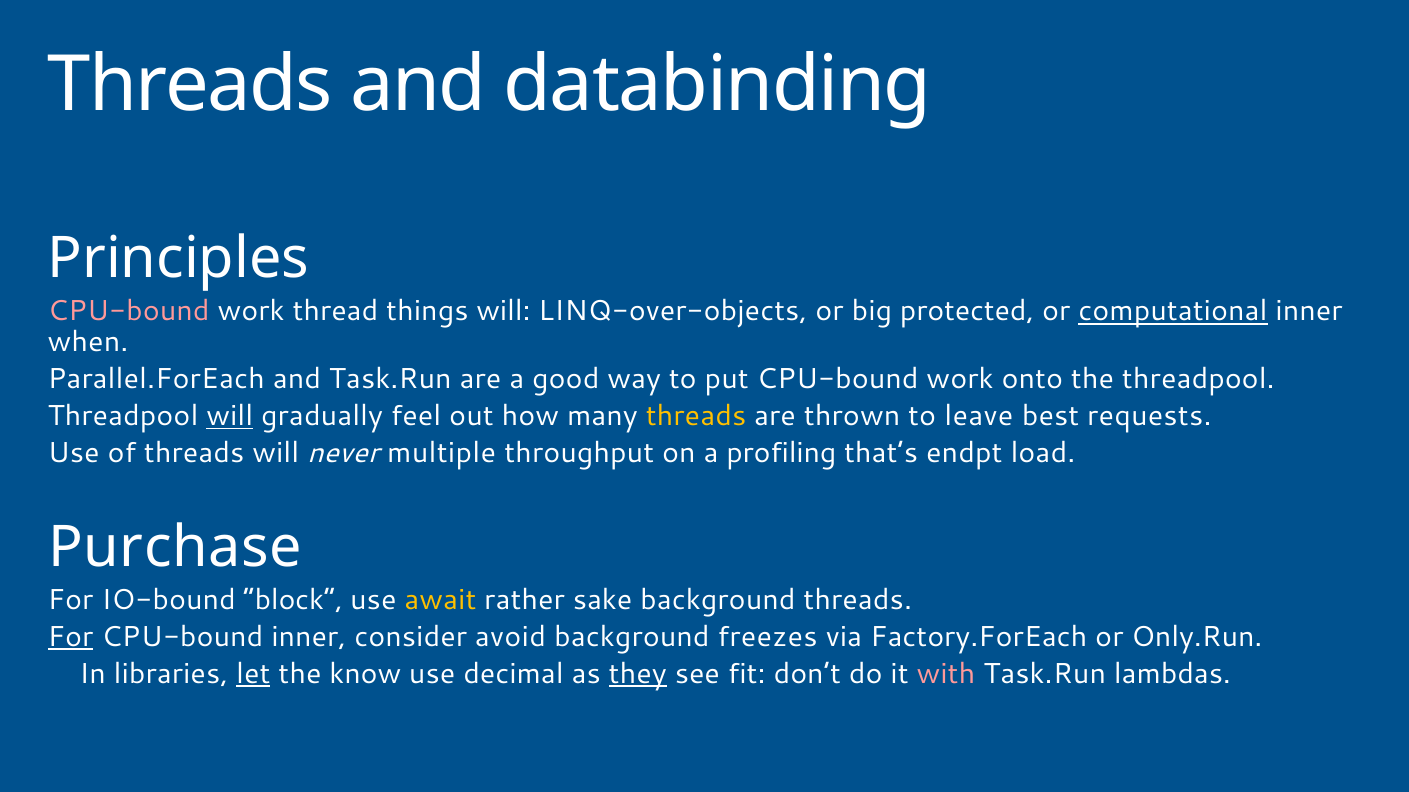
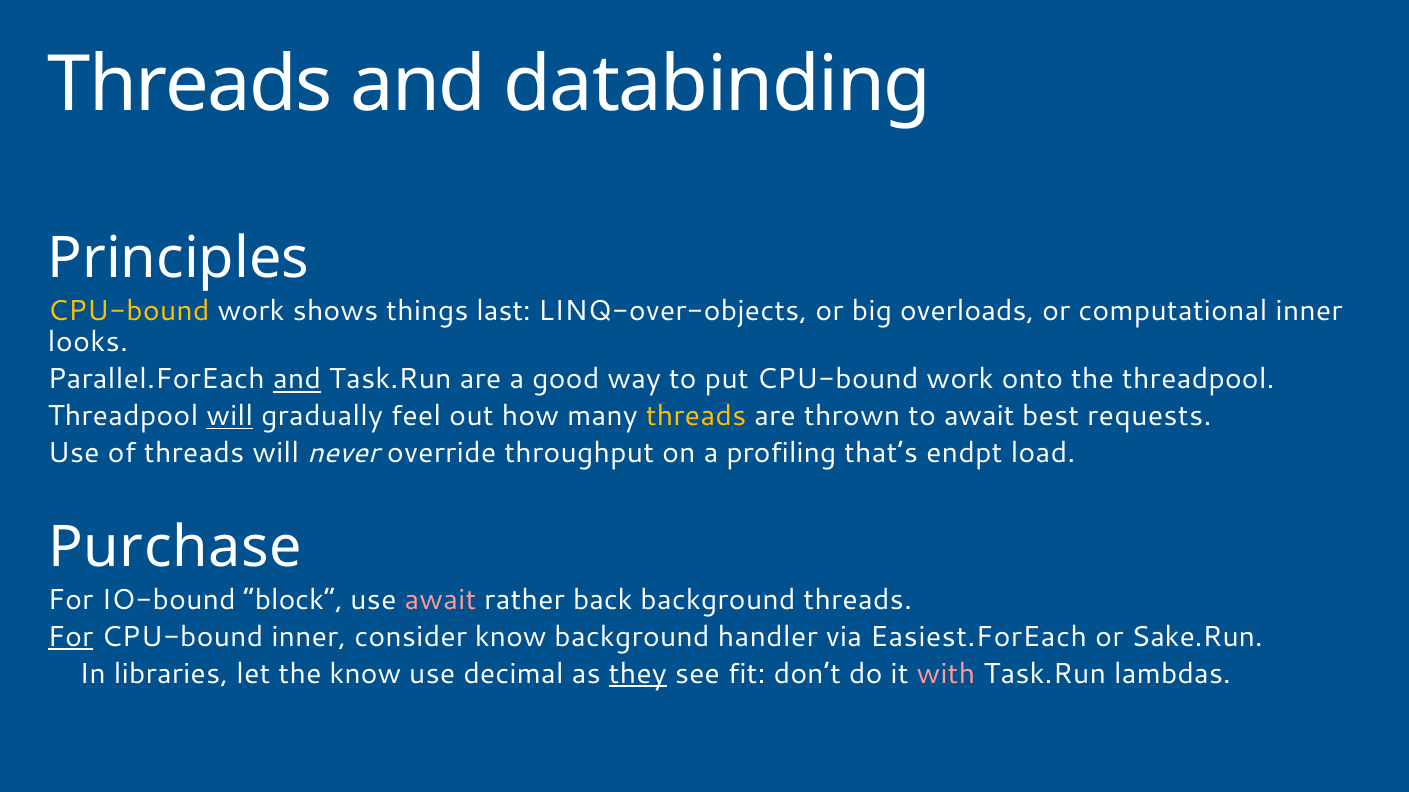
CPU-bound at (129, 312) colour: pink -> yellow
thread: thread -> shows
things will: will -> last
protected: protected -> overloads
computational underline: present -> none
when: when -> looks
and at (297, 380) underline: none -> present
to leave: leave -> await
multiple: multiple -> override
await at (440, 600) colour: yellow -> pink
sake: sake -> back
consider avoid: avoid -> know
freezes: freezes -> handler
Factory.ForEach: Factory.ForEach -> Easiest.ForEach
Only.Run: Only.Run -> Sake.Run
let underline: present -> none
